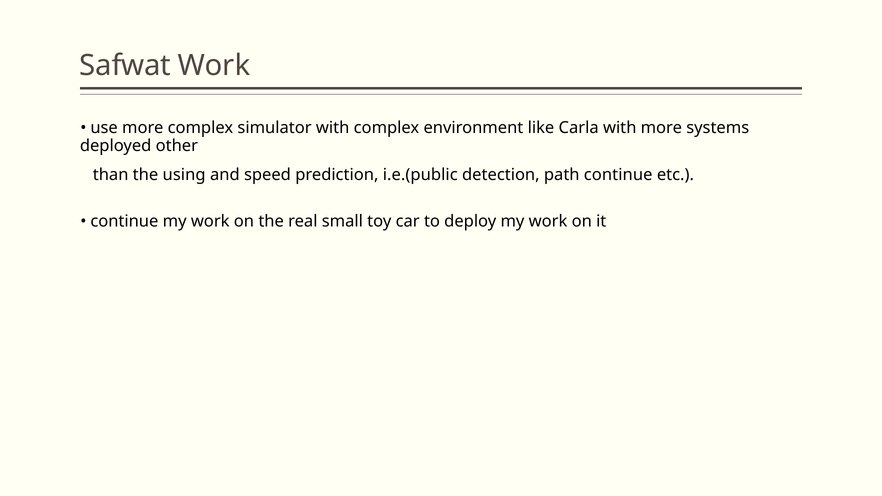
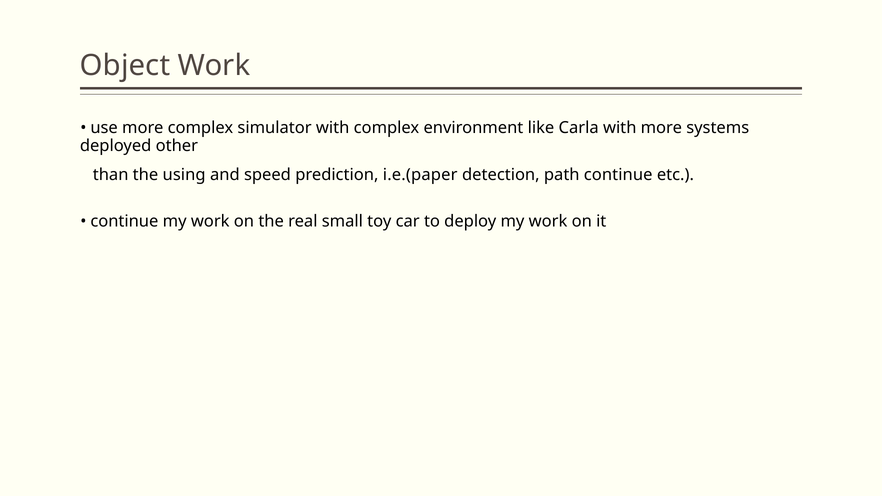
Safwat: Safwat -> Object
i.e.(public: i.e.(public -> i.e.(paper
